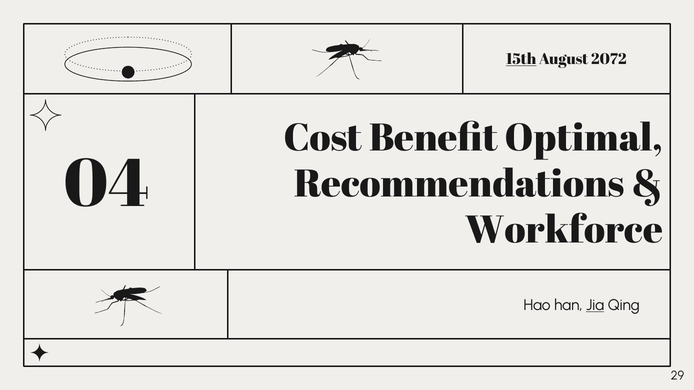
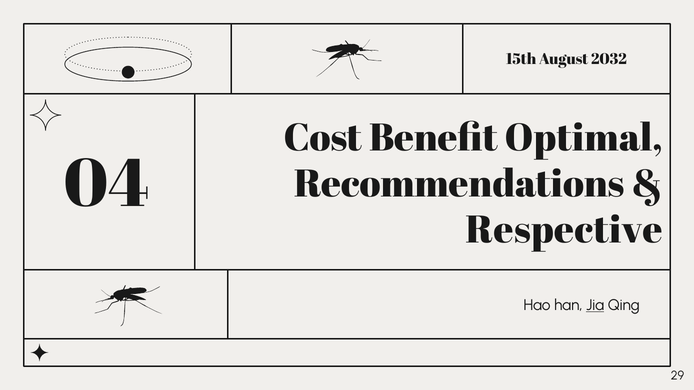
15th underline: present -> none
2072: 2072 -> 2032
Workforce: Workforce -> Respective
